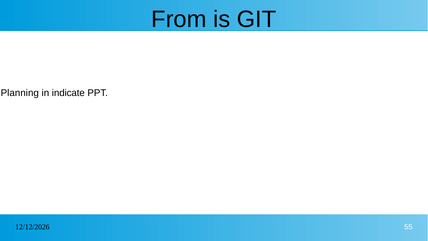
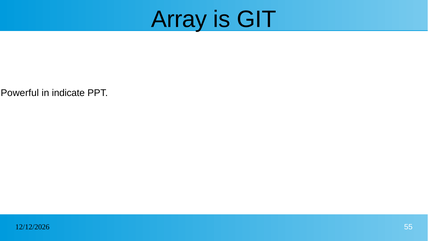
From: From -> Array
Planning: Planning -> Powerful
